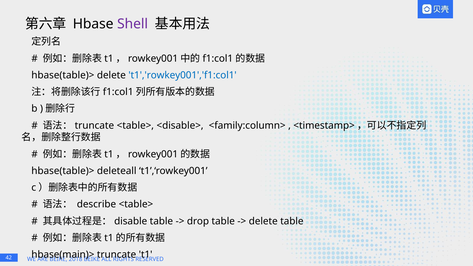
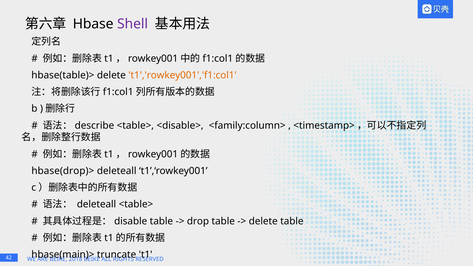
t1','rowkey001','f1:col1 colour: blue -> orange
truncate at (94, 126): truncate -> describe
hbase(table)> at (63, 171): hbase(table)> -> hbase(drop)>
describe at (96, 204): describe -> deleteall
